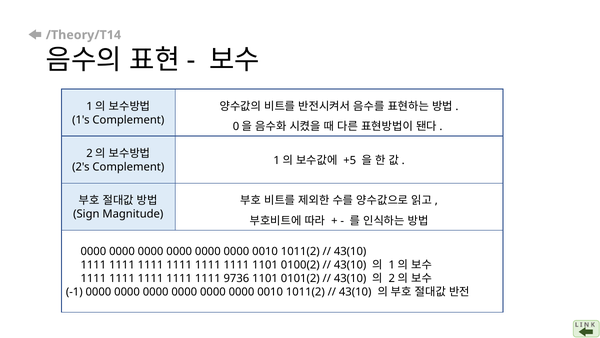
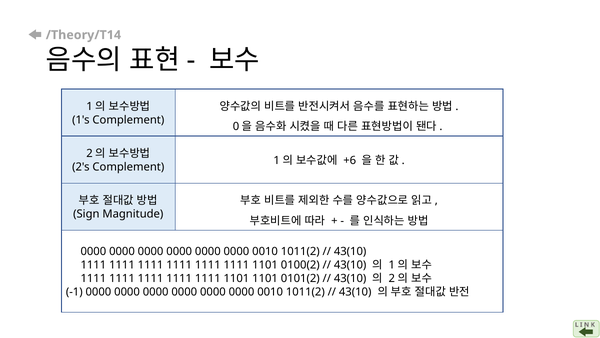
+5: +5 -> +6
9736 at (236, 278): 9736 -> 1101
